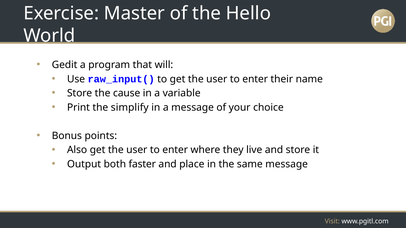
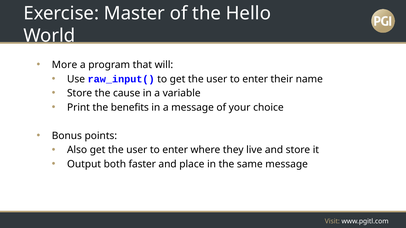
Gedit: Gedit -> More
simplify: simplify -> benefits
